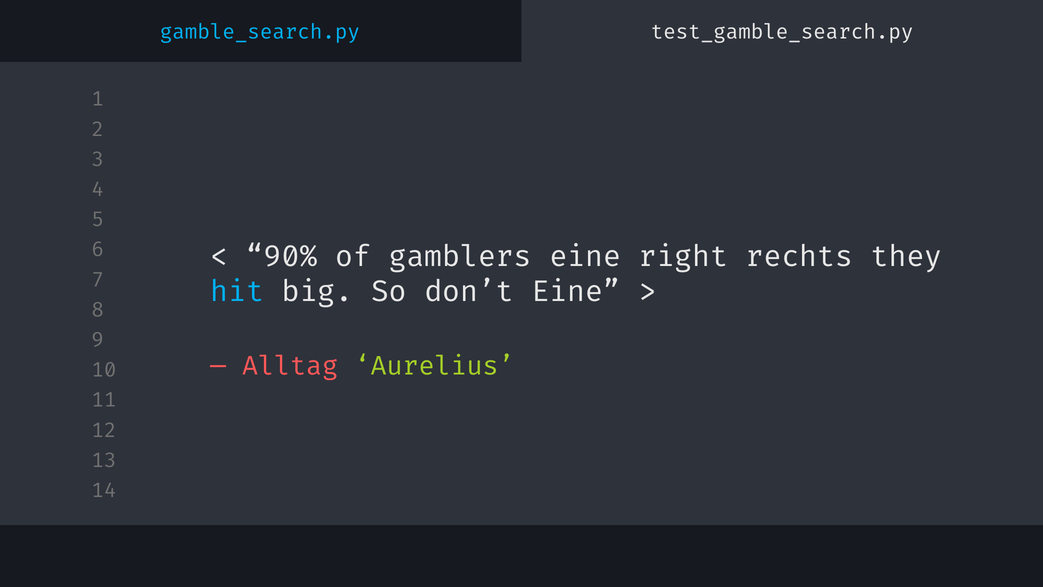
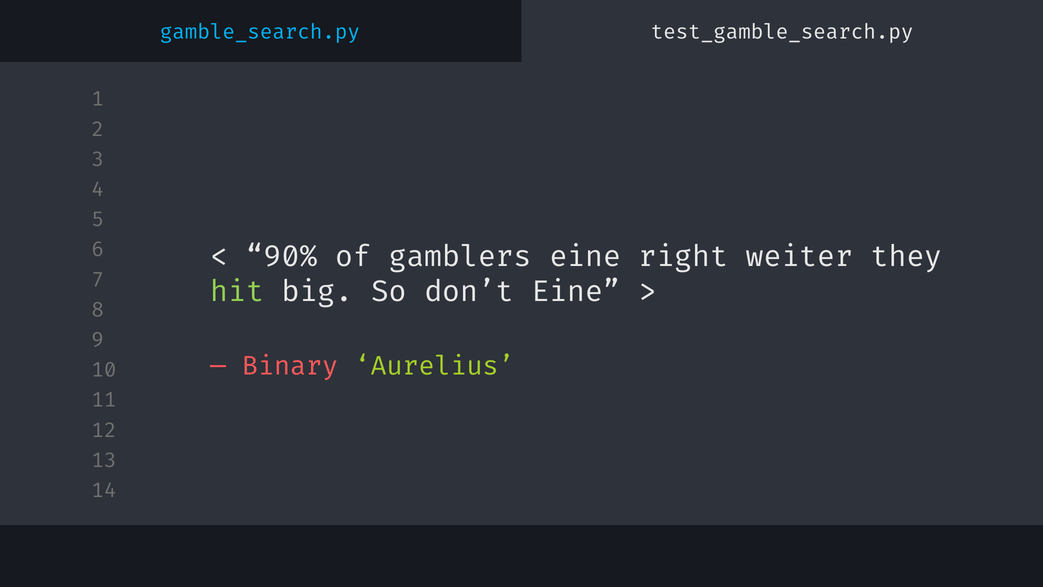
rechts: rechts -> weiter
hit colour: light blue -> light green
Alltag: Alltag -> Binary
